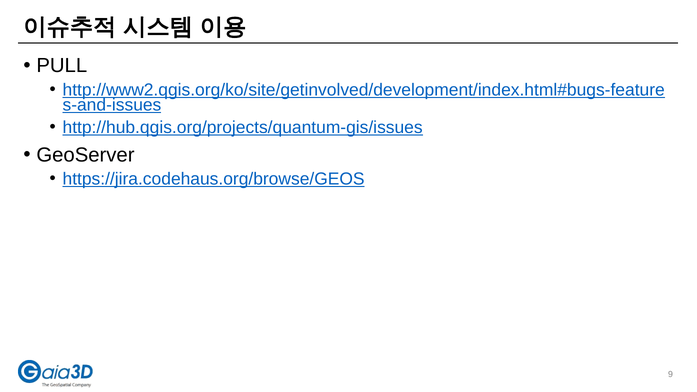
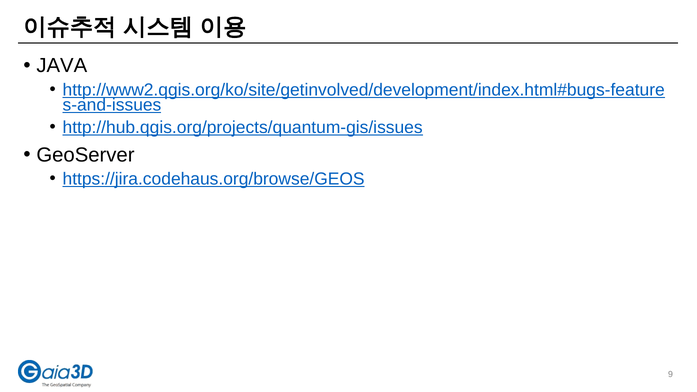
PULL: PULL -> JAVA
